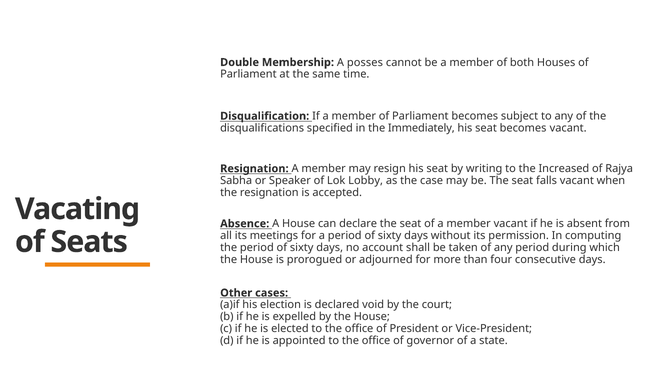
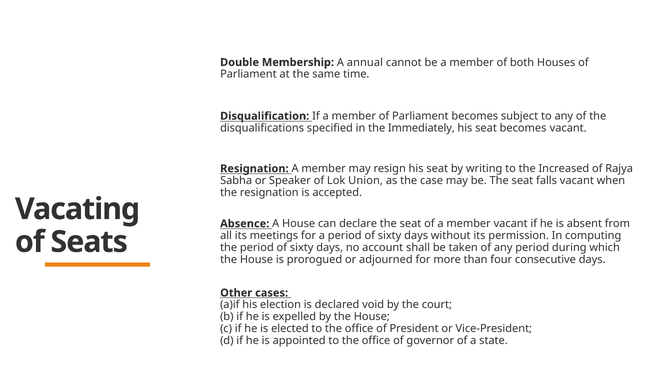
posses: posses -> annual
Lobby: Lobby -> Union
